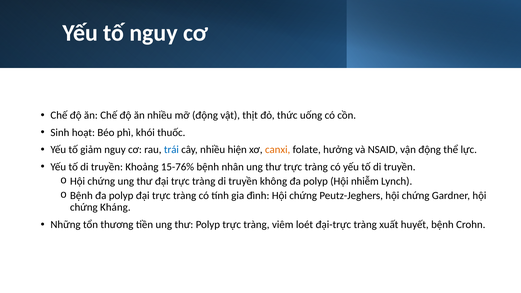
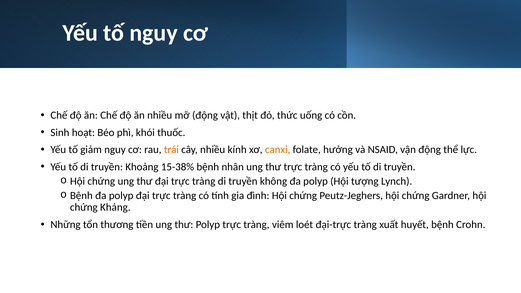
trái colour: blue -> orange
hiện: hiện -> kính
15-76%: 15-76% -> 15-38%
nhiễm: nhiễm -> tượng
